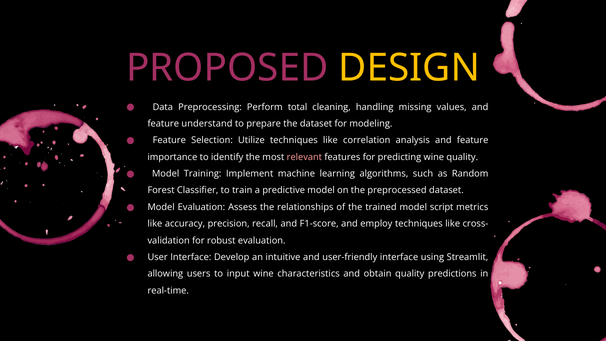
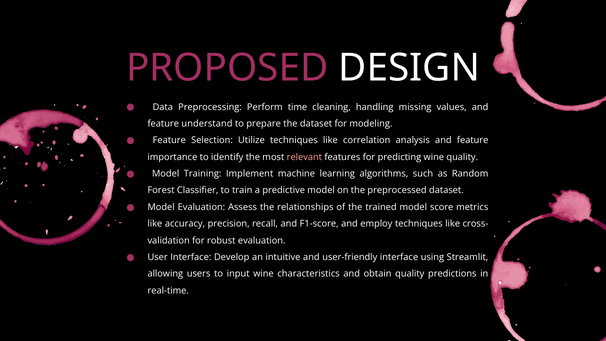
DESIGN colour: yellow -> white
total: total -> time
script: script -> score
